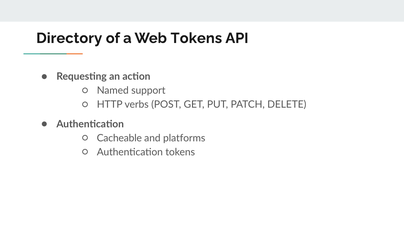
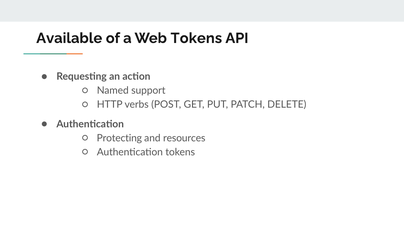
Directory: Directory -> Available
Cacheable: Cacheable -> Protecting
platforms: platforms -> resources
